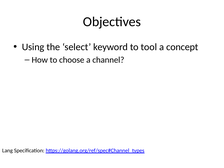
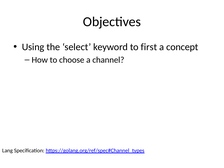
tool: tool -> first
